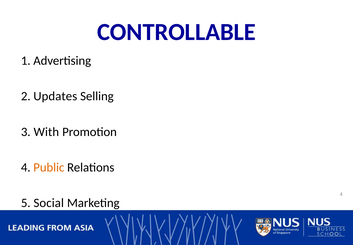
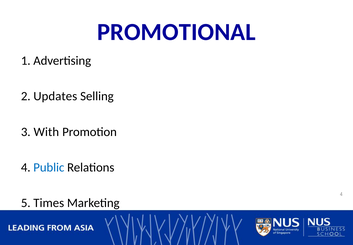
CONTROLLABLE: CONTROLLABLE -> PROMOTIONAL
Public colour: orange -> blue
Social: Social -> Times
